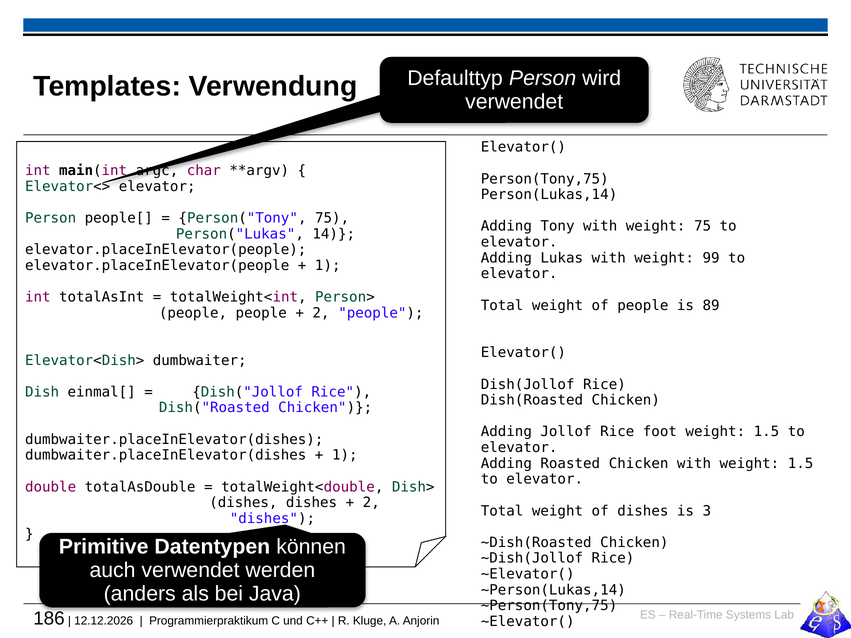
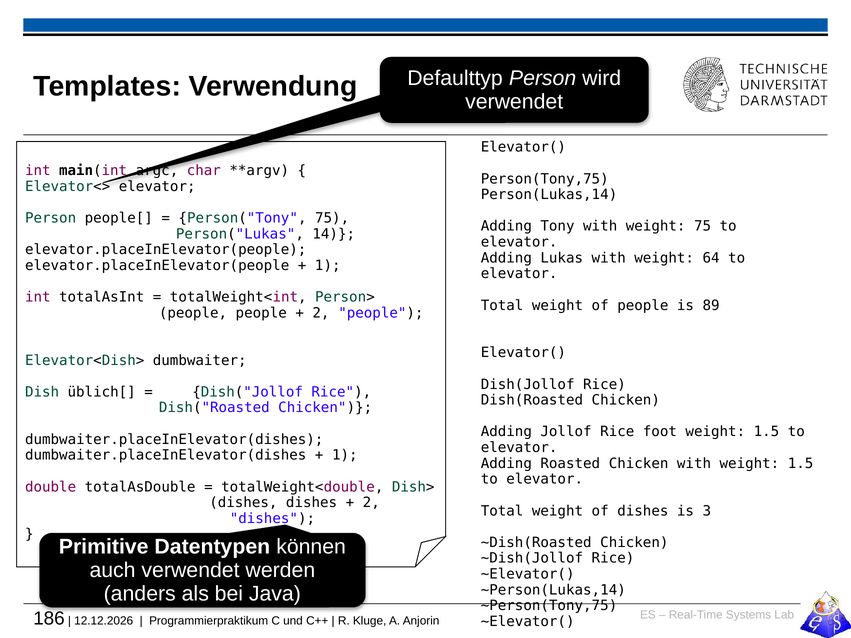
99: 99 -> 64
einmal[: einmal[ -> üblich[
